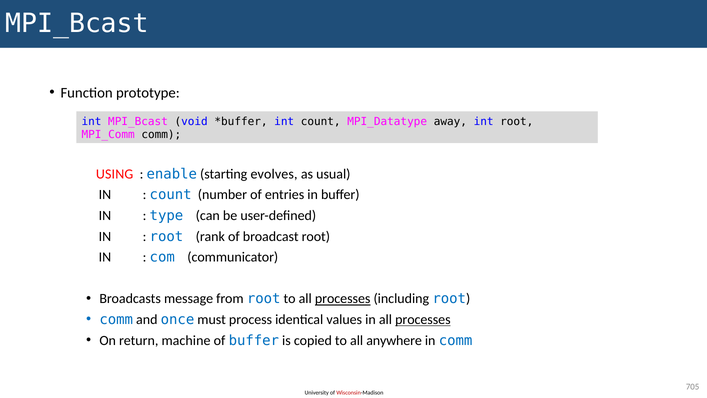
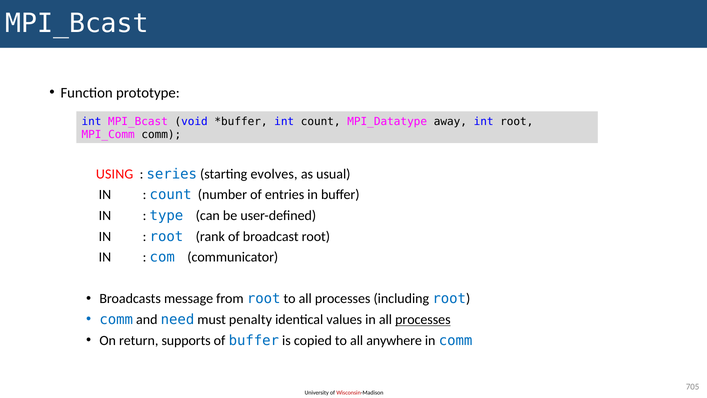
enable: enable -> series
processes at (343, 299) underline: present -> none
once: once -> need
process: process -> penalty
machine: machine -> supports
